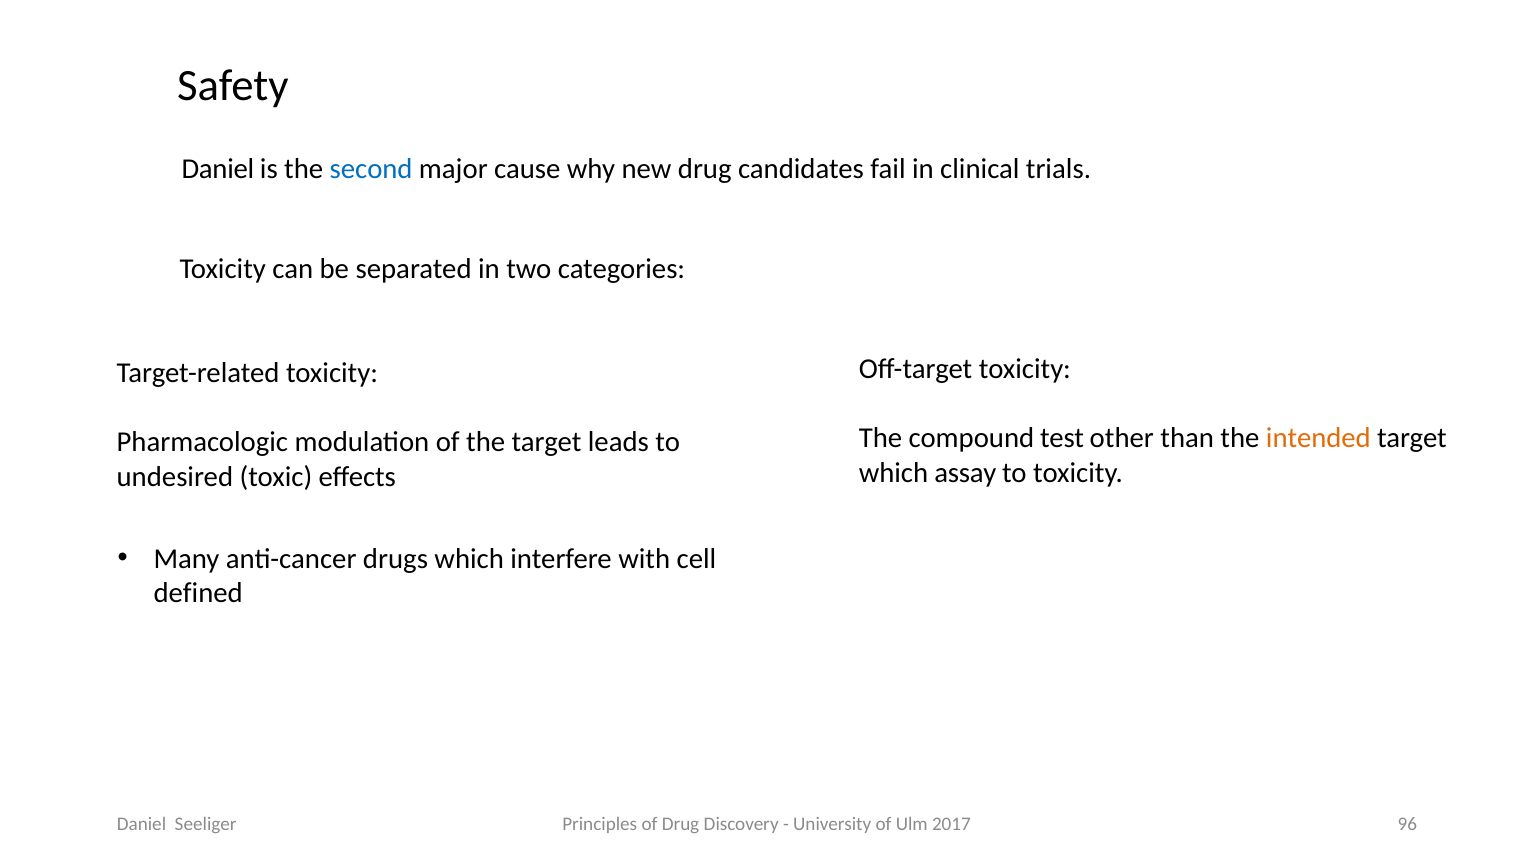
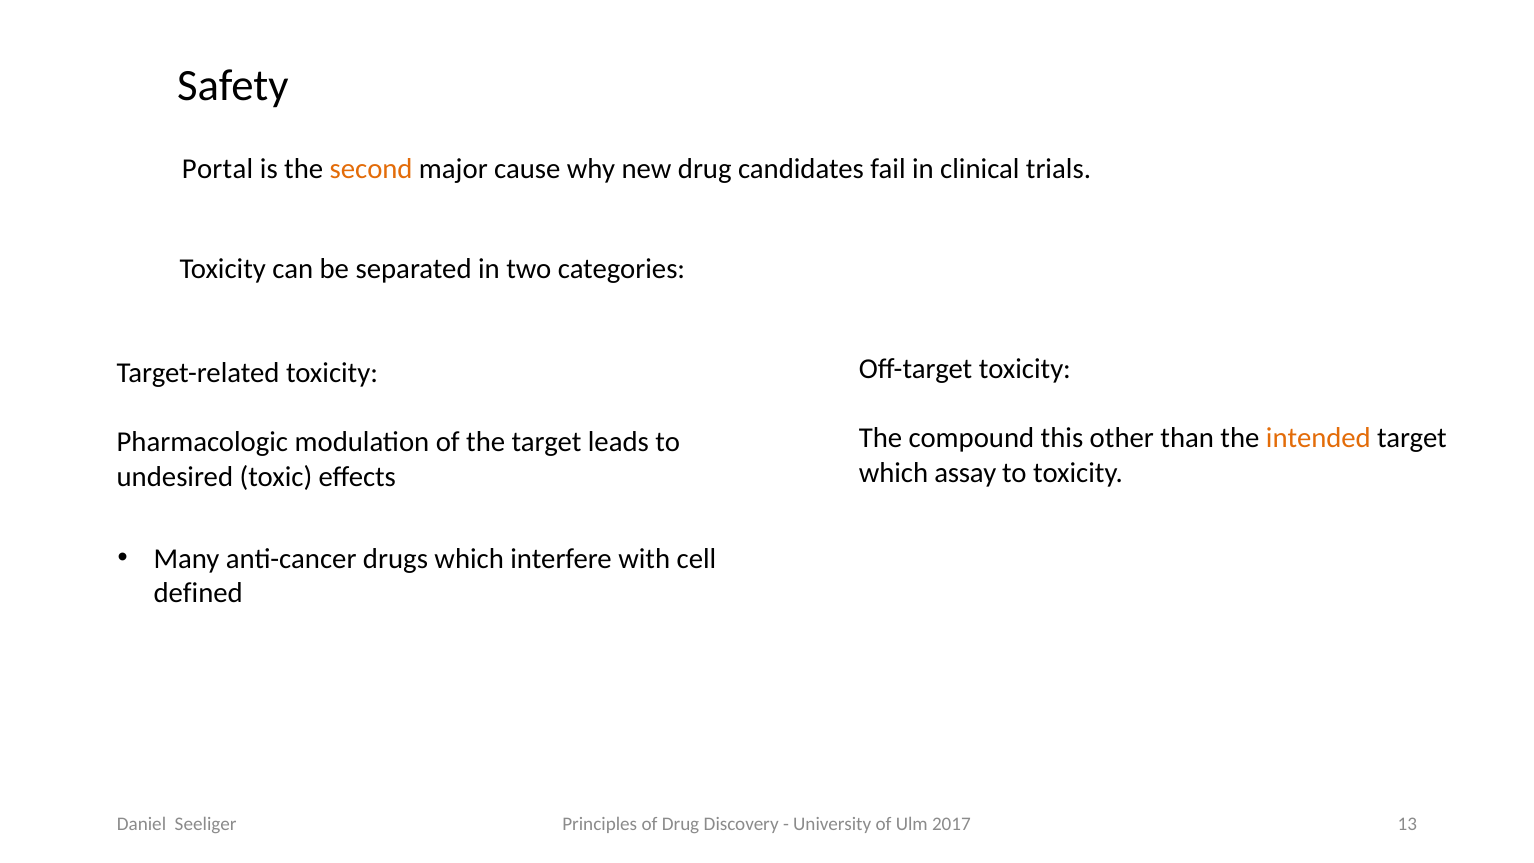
Daniel at (218, 169): Daniel -> Portal
second colour: blue -> orange
test: test -> this
96: 96 -> 13
